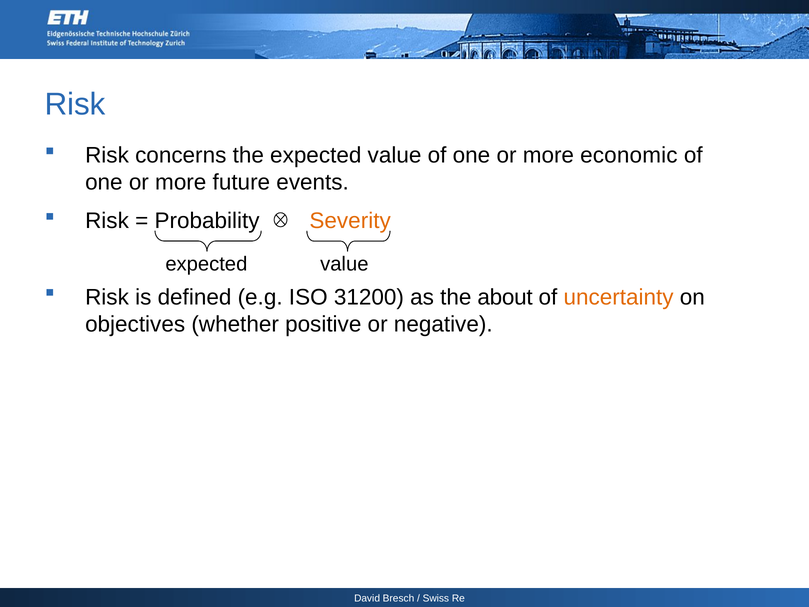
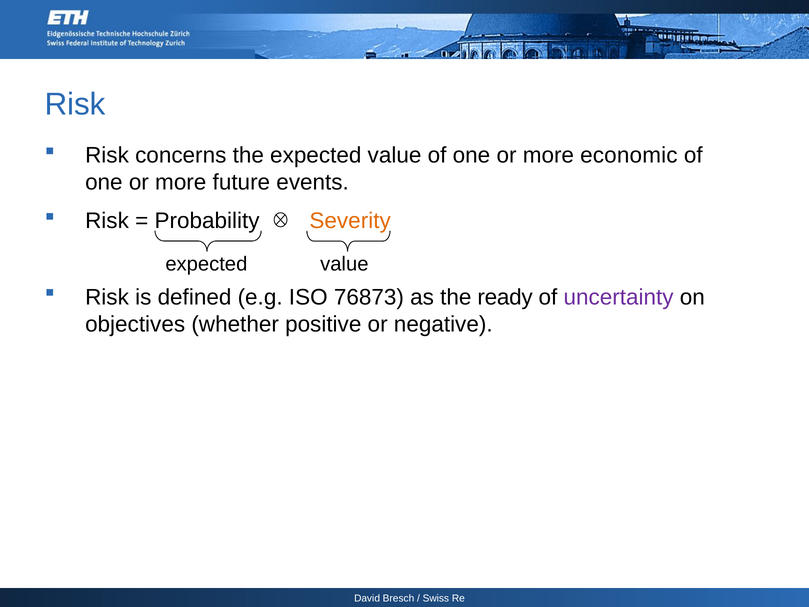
31200: 31200 -> 76873
about: about -> ready
uncertainty colour: orange -> purple
